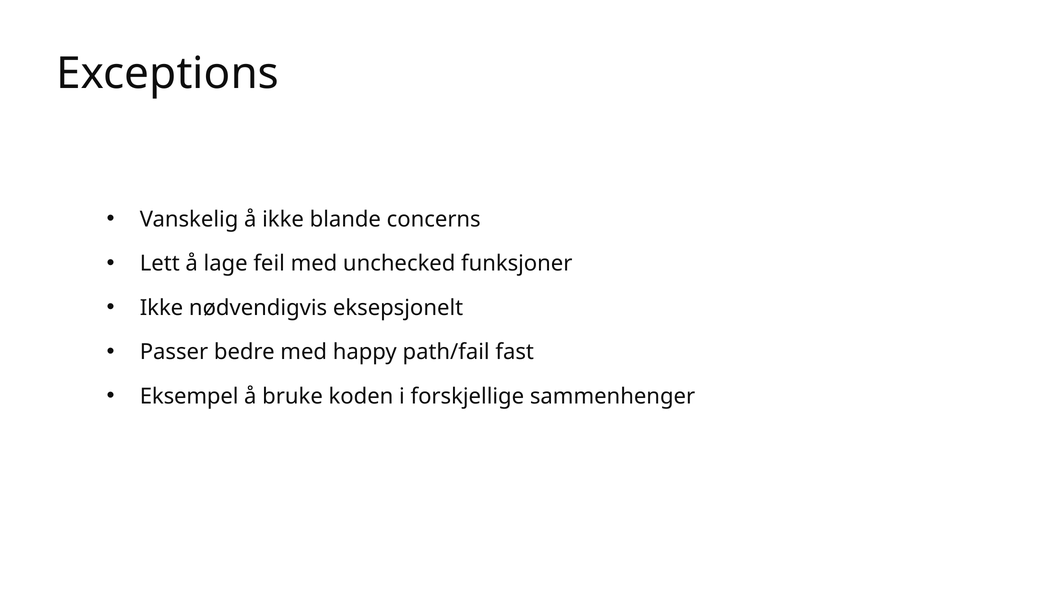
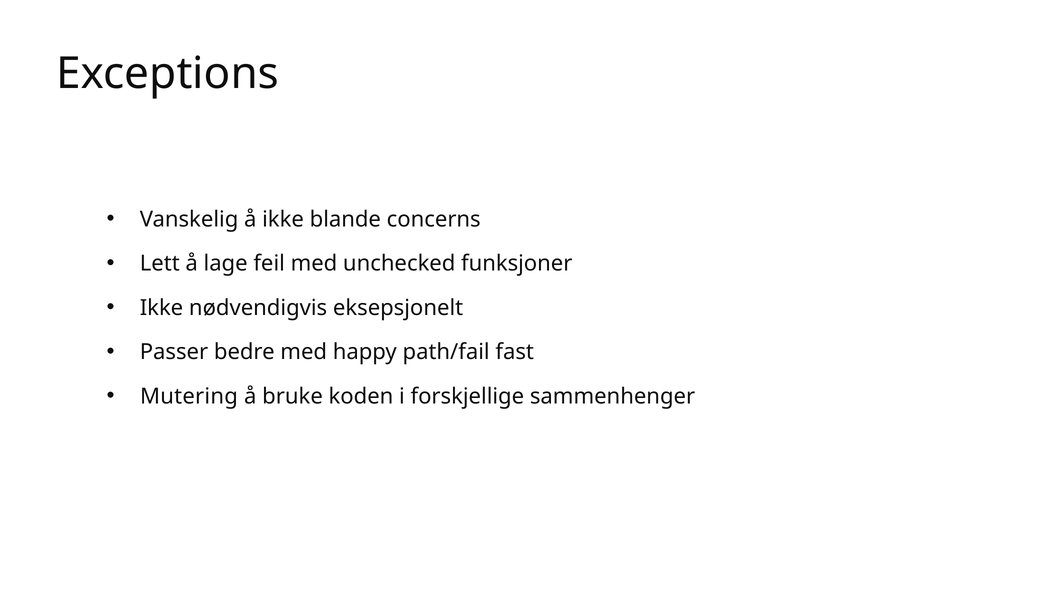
Eksempel: Eksempel -> Mutering
